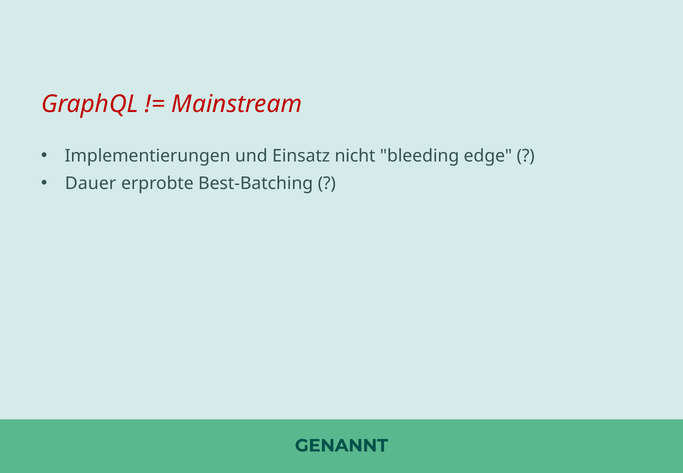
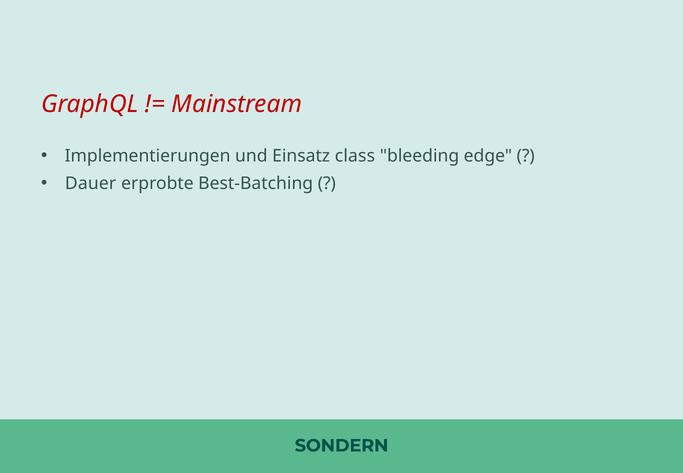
nicht: nicht -> class
GENANNT: GENANNT -> SONDERN
